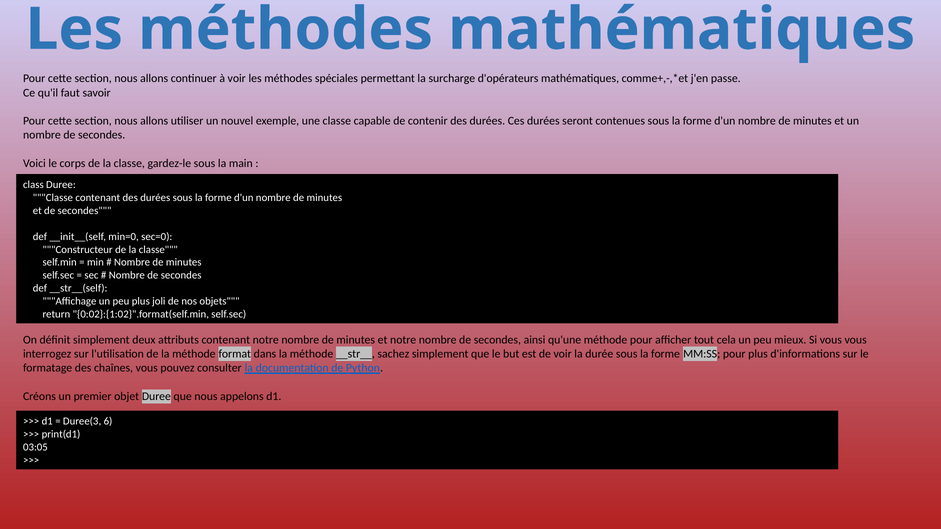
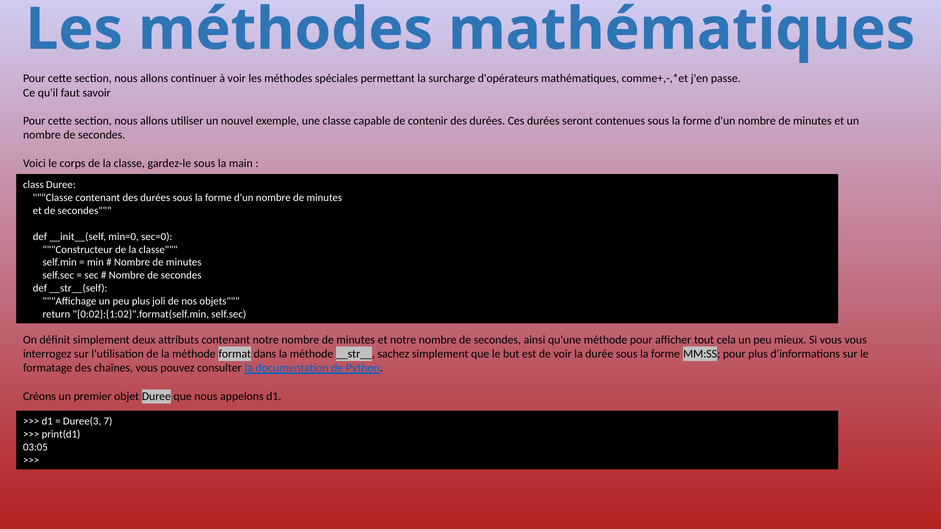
6: 6 -> 7
